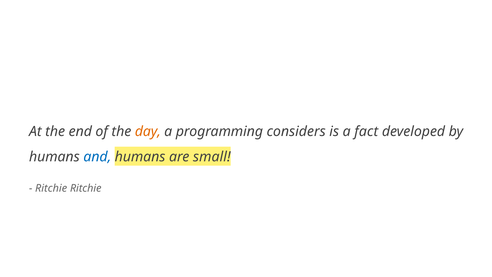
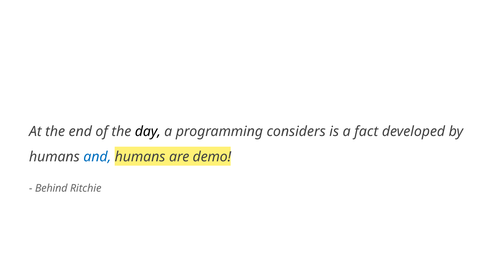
day colour: orange -> black
small: small -> demo
Ritchie at (51, 188): Ritchie -> Behind
